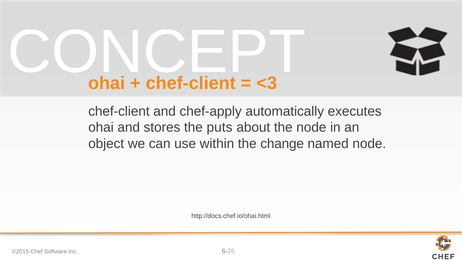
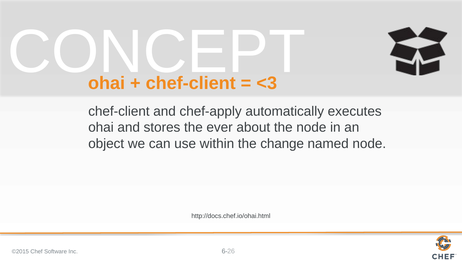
puts: puts -> ever
